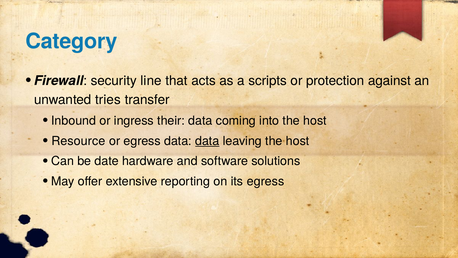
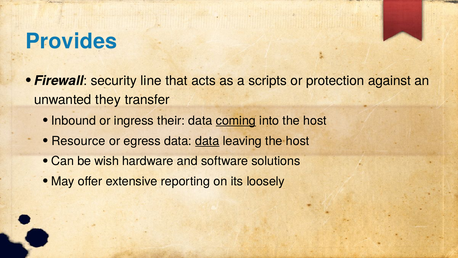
Category: Category -> Provides
tries: tries -> they
coming underline: none -> present
date: date -> wish
its egress: egress -> loosely
